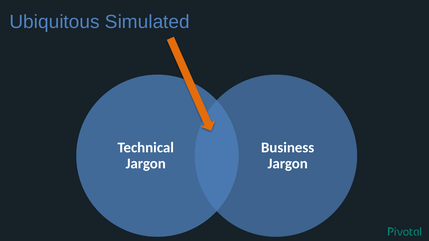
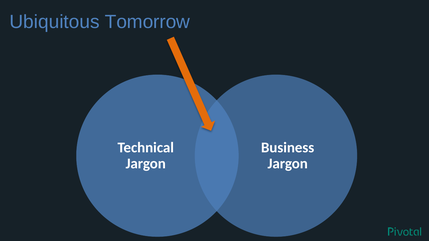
Simulated: Simulated -> Tomorrow
